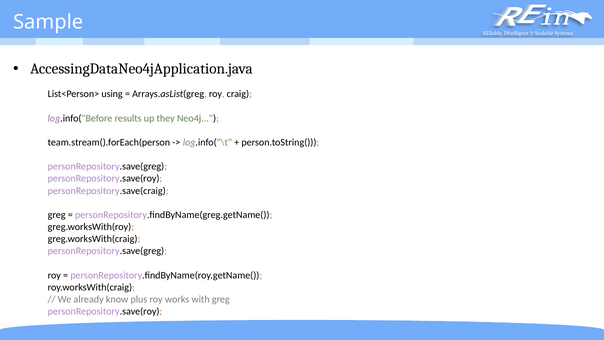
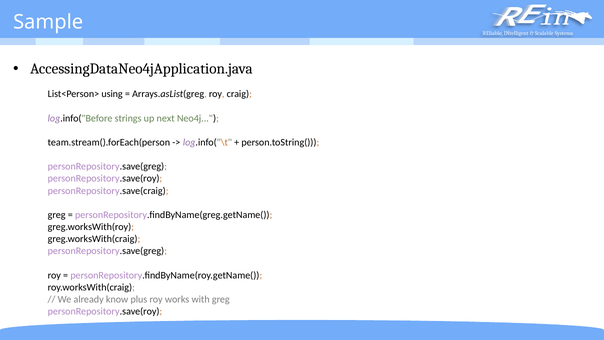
results: results -> strings
they: they -> next
